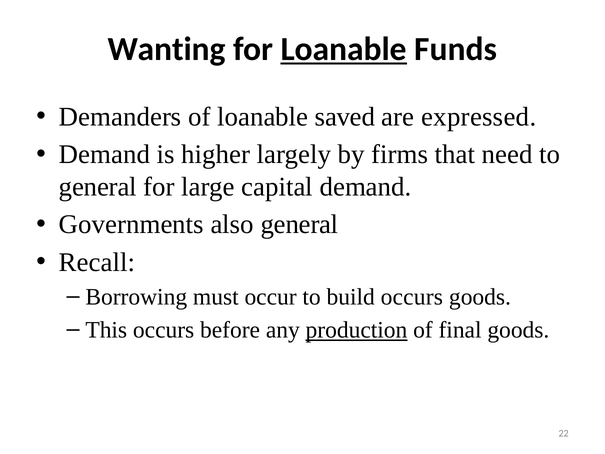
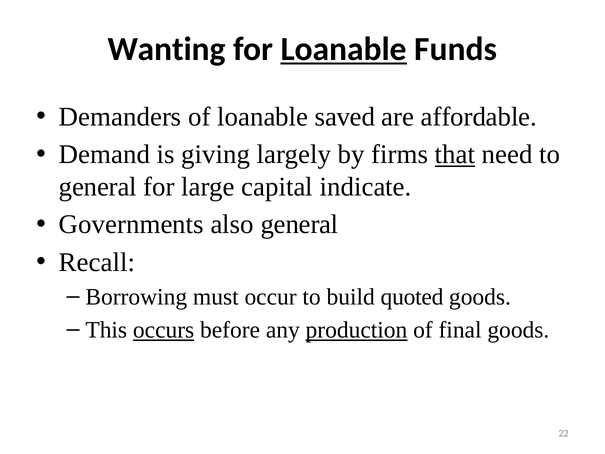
expressed: expressed -> affordable
higher: higher -> giving
that underline: none -> present
capital demand: demand -> indicate
build occurs: occurs -> quoted
occurs at (164, 330) underline: none -> present
